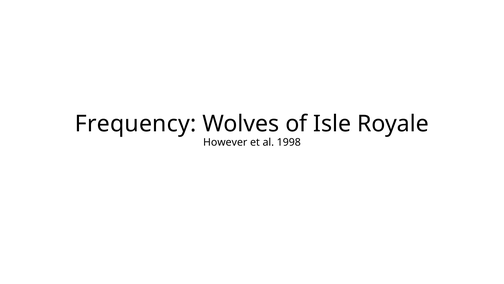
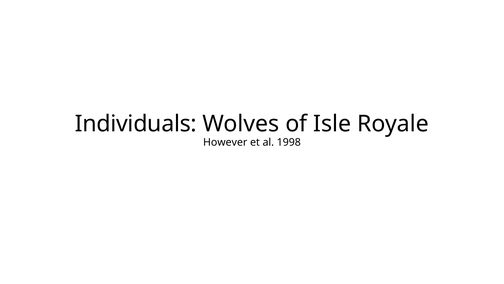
Frequency: Frequency -> Individuals
